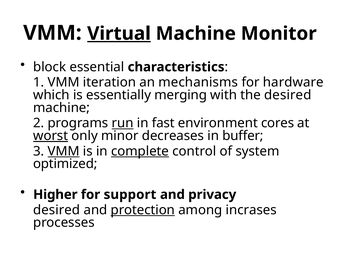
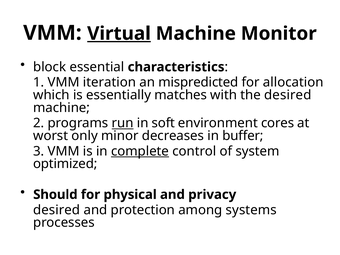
mechanisms: mechanisms -> mispredicted
hardware: hardware -> allocation
merging: merging -> matches
fast: fast -> soft
worst underline: present -> none
VMM at (64, 151) underline: present -> none
Higher: Higher -> Should
support: support -> physical
protection underline: present -> none
incrases: incrases -> systems
